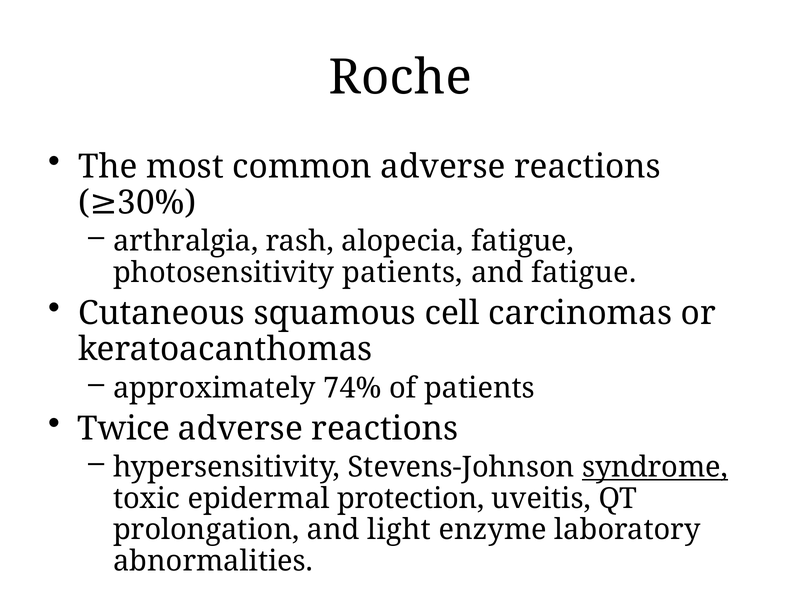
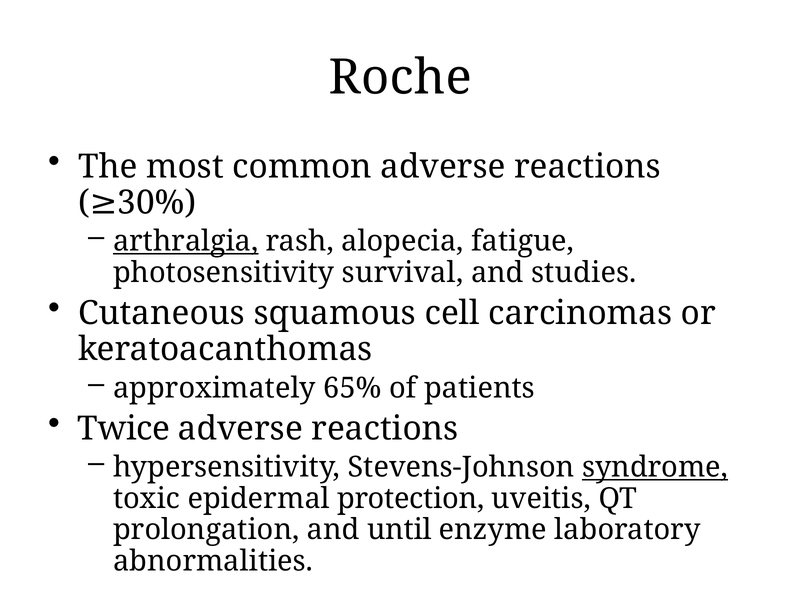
arthralgia underline: none -> present
photosensitivity patients: patients -> survival
and fatigue: fatigue -> studies
74%: 74% -> 65%
light: light -> until
